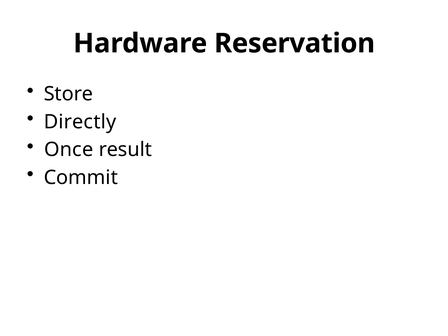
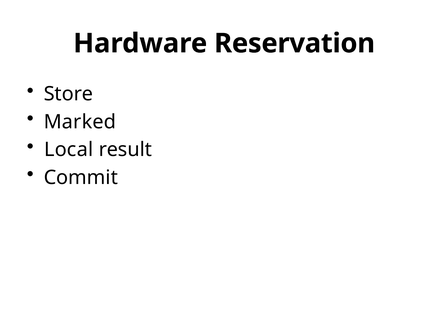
Directly: Directly -> Marked
Once: Once -> Local
